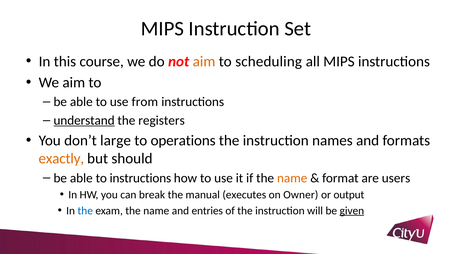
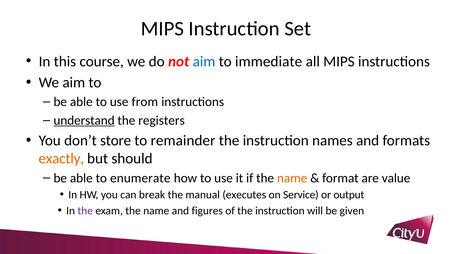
aim at (204, 61) colour: orange -> blue
scheduling: scheduling -> immediate
large: large -> store
operations: operations -> remainder
to instructions: instructions -> enumerate
users: users -> value
Owner: Owner -> Service
the at (85, 211) colour: blue -> purple
entries: entries -> figures
given underline: present -> none
